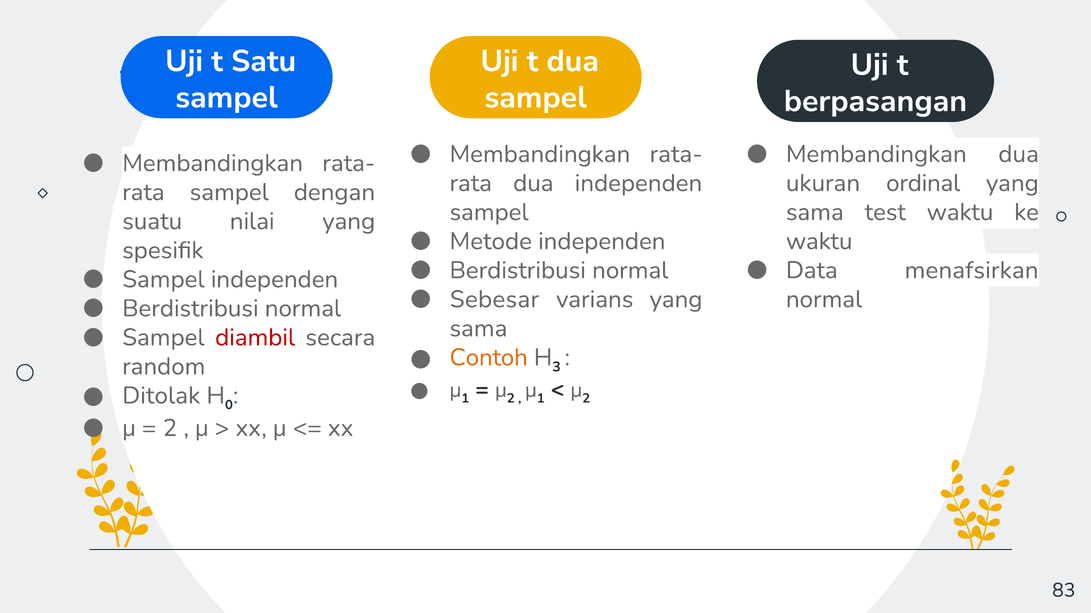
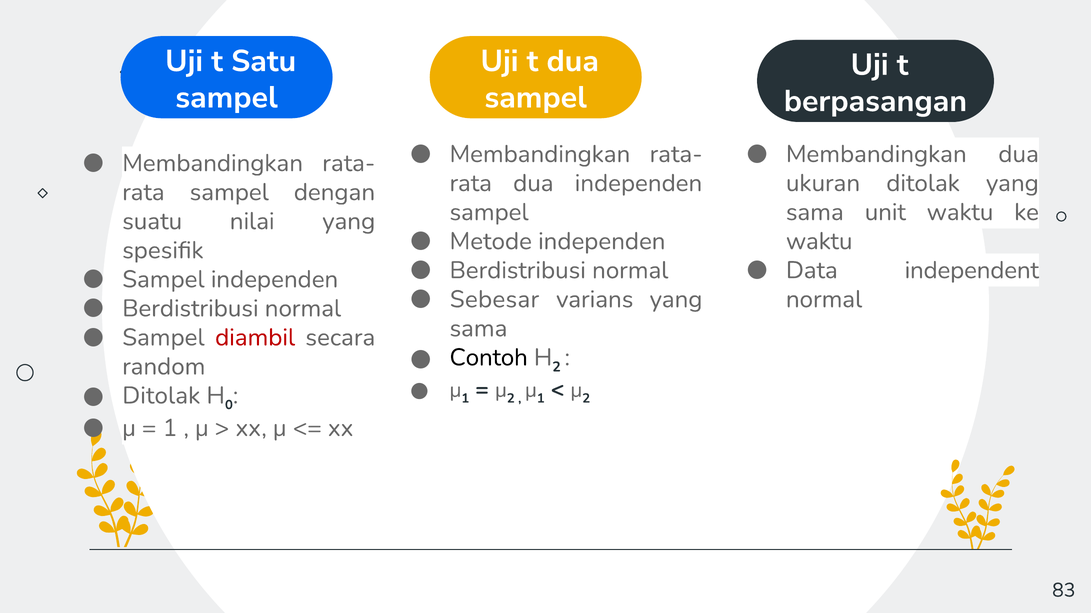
ukuran ordinal: ordinal -> ditolak
test: test -> unit
menafsirkan: menafsirkan -> independent
Contoh colour: orange -> black
3 at (557, 367): 3 -> 2
2 at (170, 428): 2 -> 1
